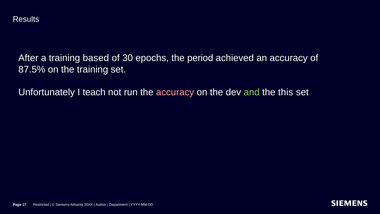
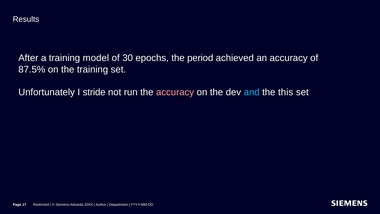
based: based -> model
teach: teach -> stride
and colour: light green -> light blue
